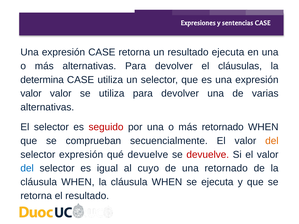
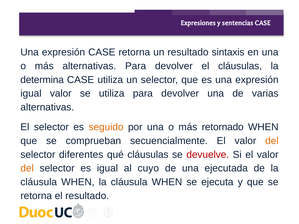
resultado ejecuta: ejecuta -> sintaxis
valor at (31, 94): valor -> igual
seguido colour: red -> orange
selector expresión: expresión -> diferentes
qué devuelve: devuelve -> cláusulas
del at (27, 168) colour: blue -> orange
una retornado: retornado -> ejecutada
